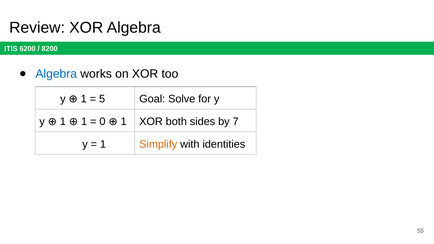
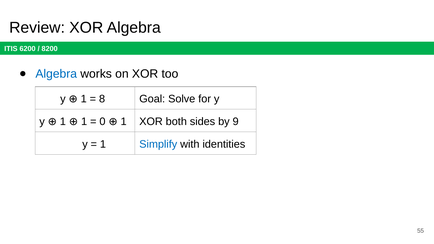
5: 5 -> 8
7: 7 -> 9
Simplify colour: orange -> blue
